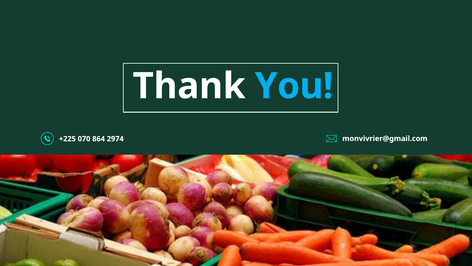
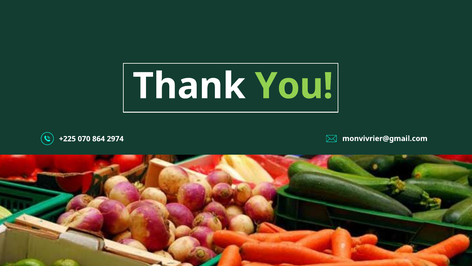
You colour: light blue -> light green
